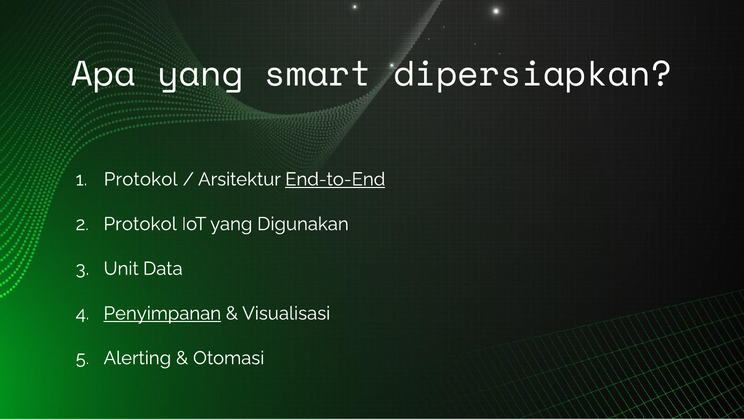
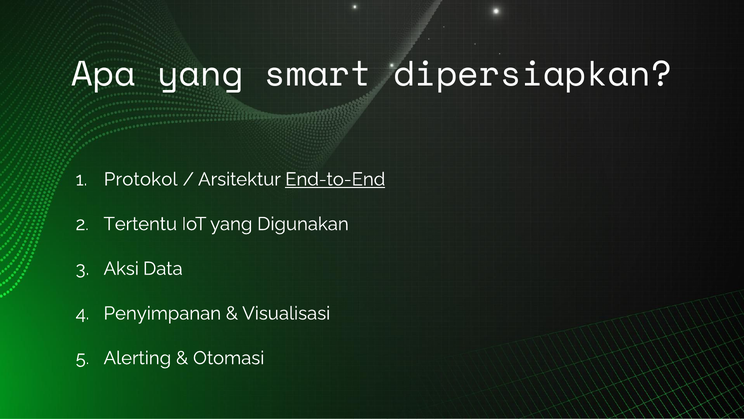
Protokol at (140, 224): Protokol -> Tertentu
Unit: Unit -> Aksi
Penyimpanan underline: present -> none
